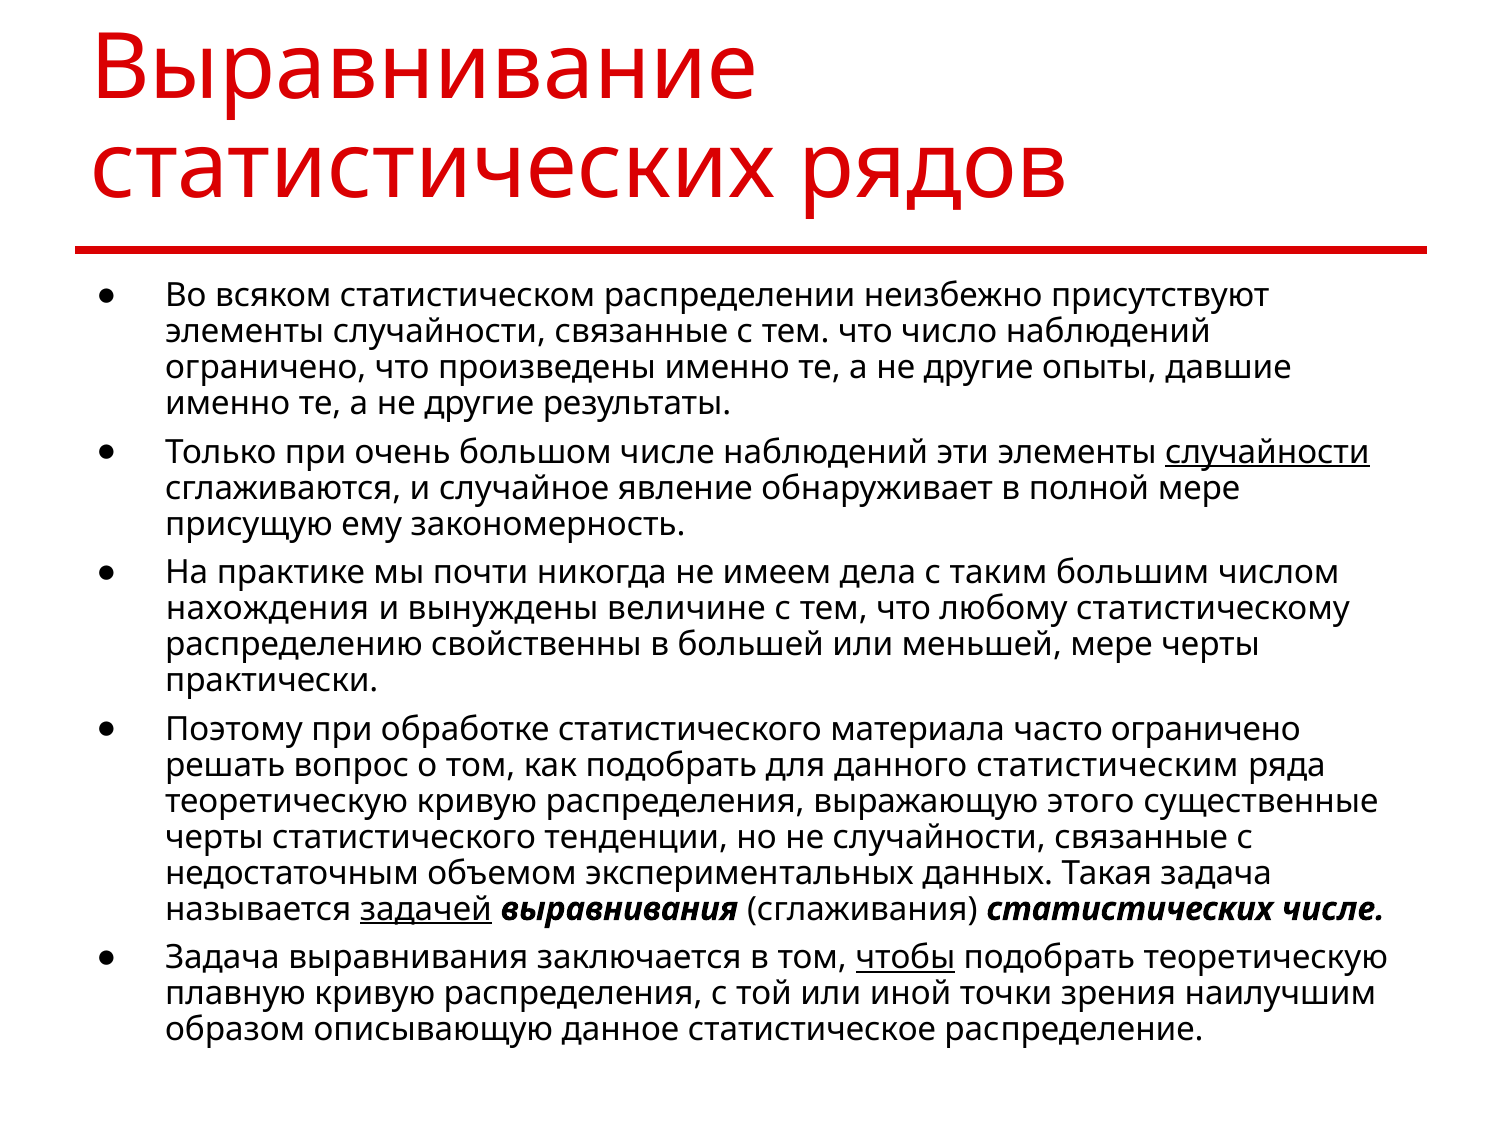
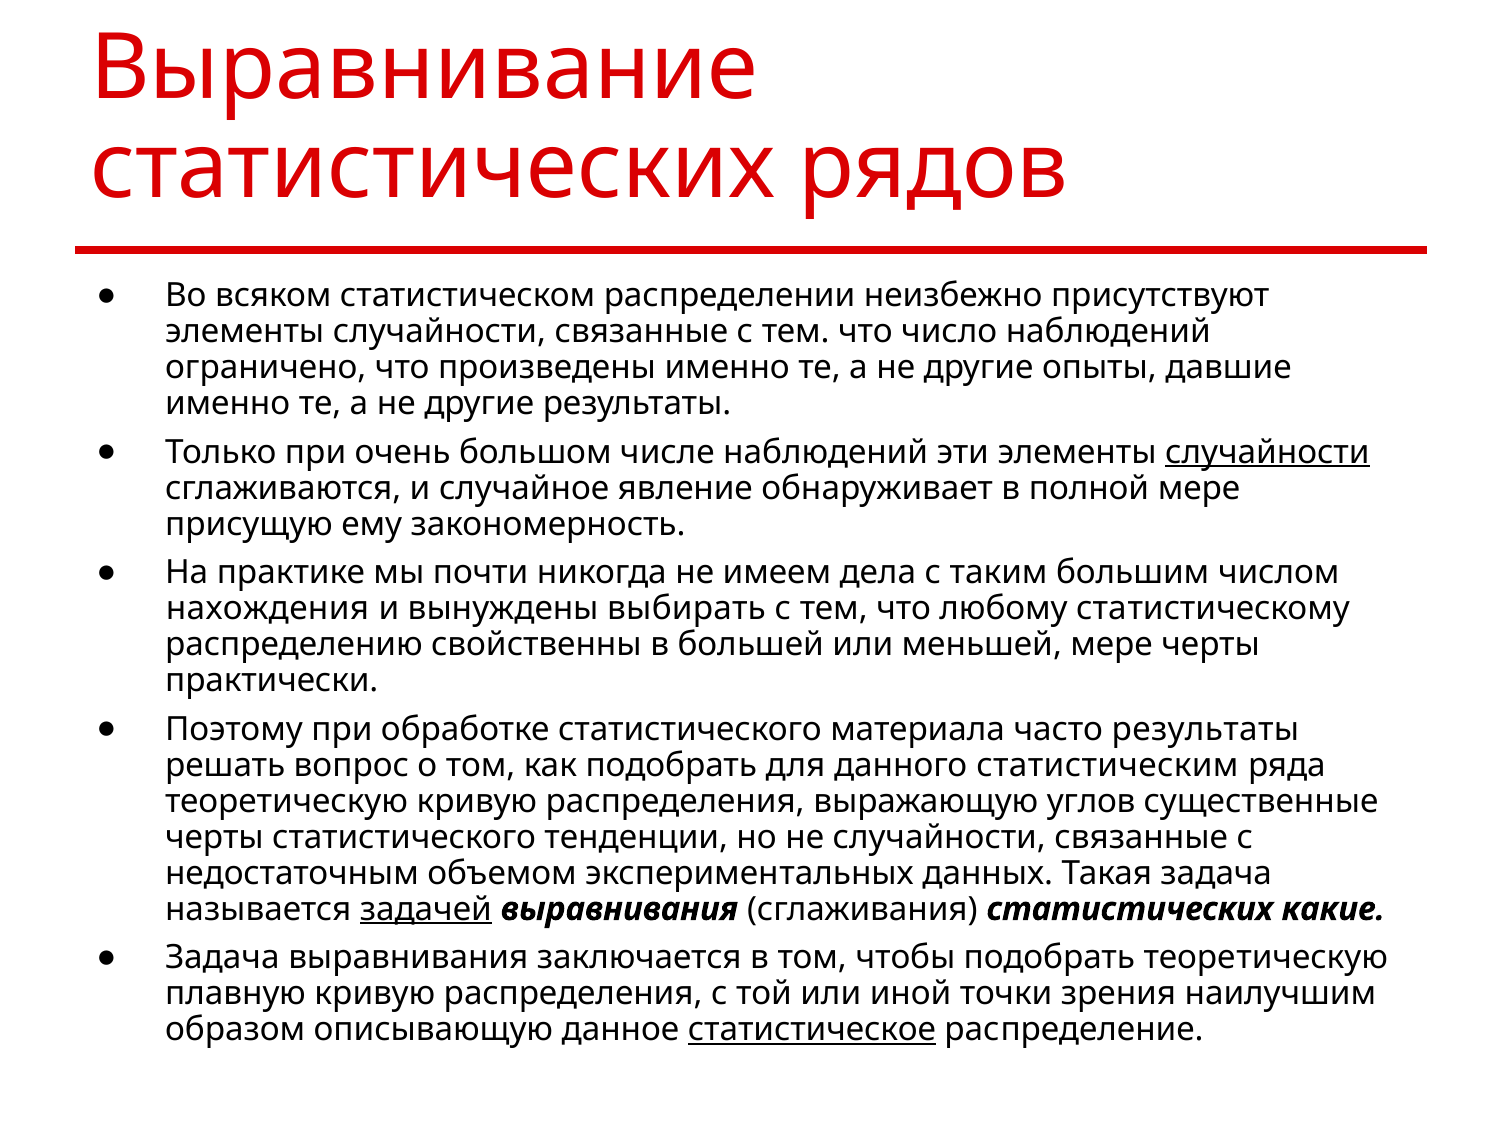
величине: величине -> выбирать
часто ограничено: ограничено -> результаты
этого: этого -> углов
статистических числе: числе -> какие
чтобы underline: present -> none
статистическое underline: none -> present
